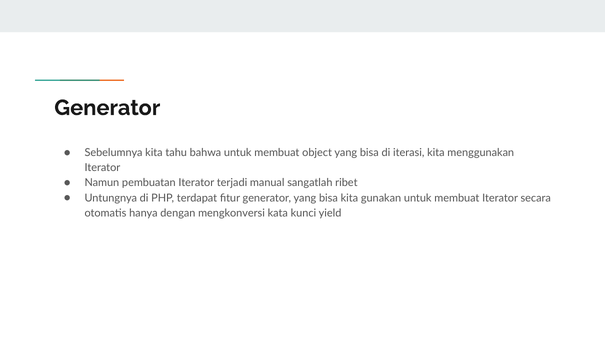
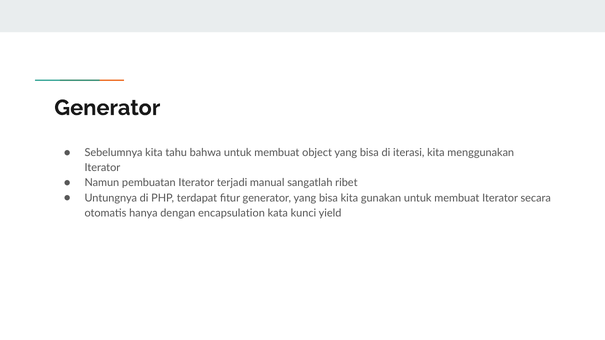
mengkonversi: mengkonversi -> encapsulation
